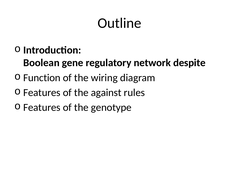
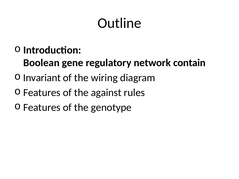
despite: despite -> contain
Function: Function -> Invariant
